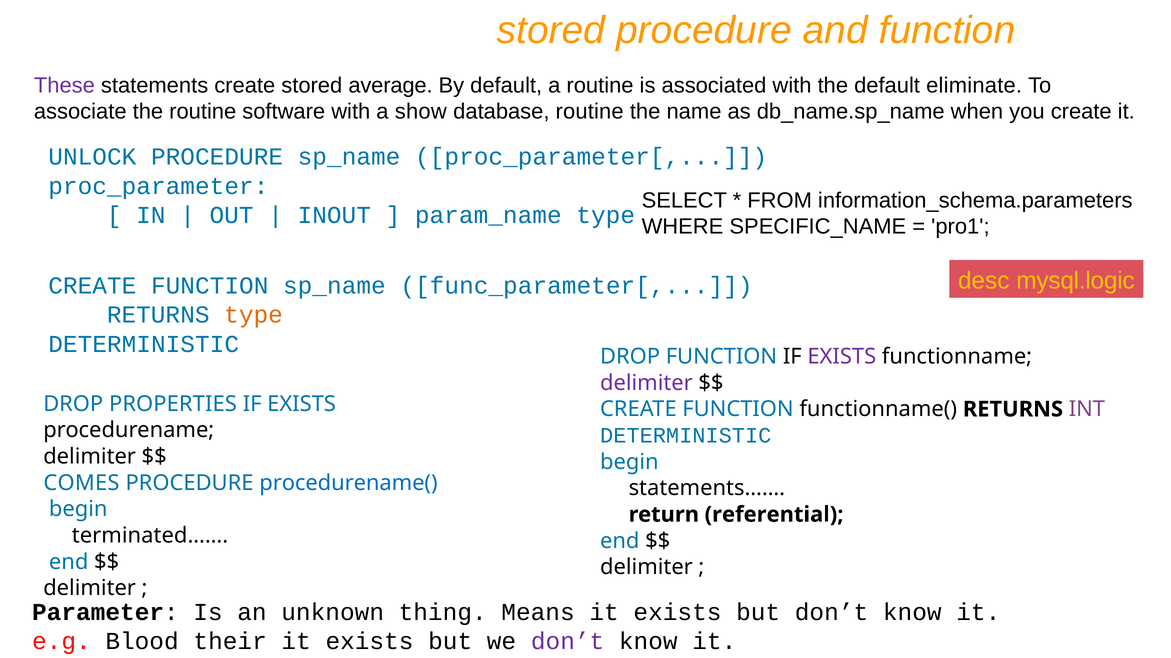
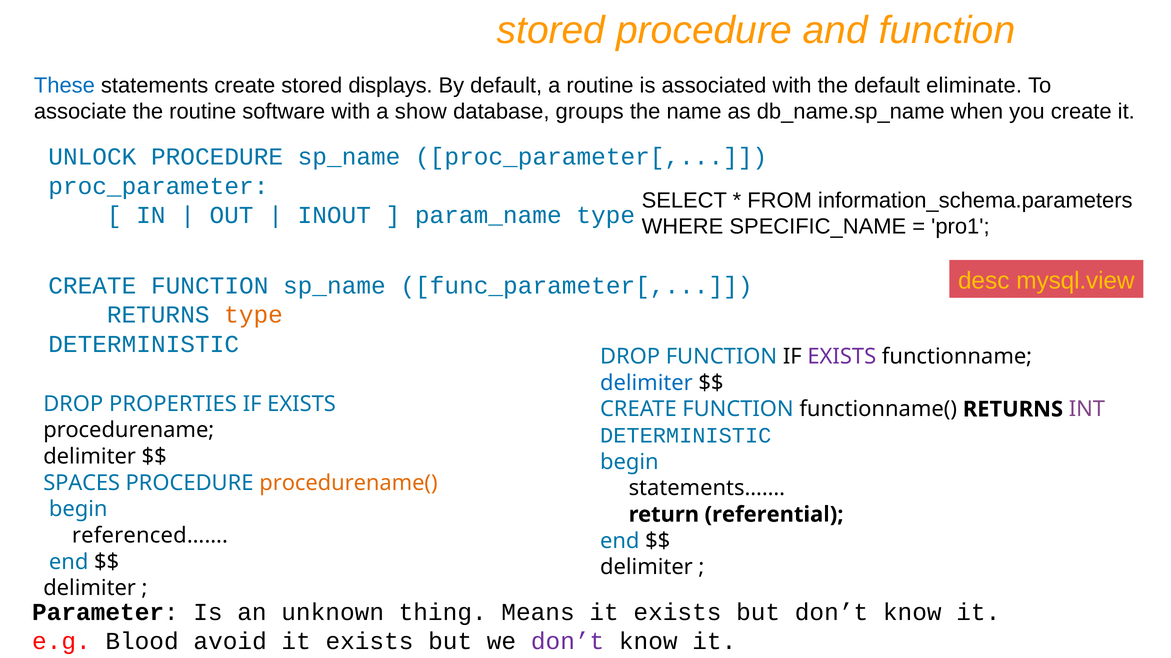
These colour: purple -> blue
average: average -> displays
database routine: routine -> groups
mysql.logic: mysql.logic -> mysql.view
delimiter at (646, 383) colour: purple -> blue
COMES: COMES -> SPACES
procedurename( colour: blue -> orange
terminated……: terminated…… -> referenced……
their: their -> avoid
